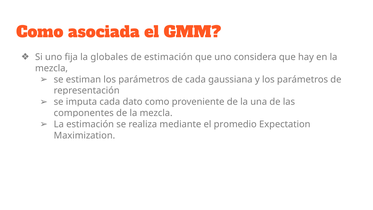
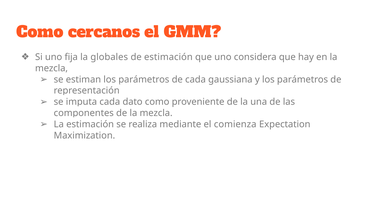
asociada: asociada -> cercanos
promedio: promedio -> comienza
